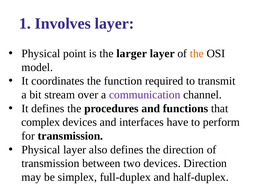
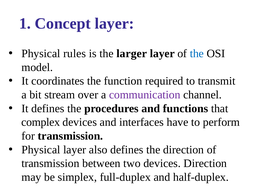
Involves: Involves -> Concept
point: point -> rules
the at (197, 54) colour: orange -> blue
